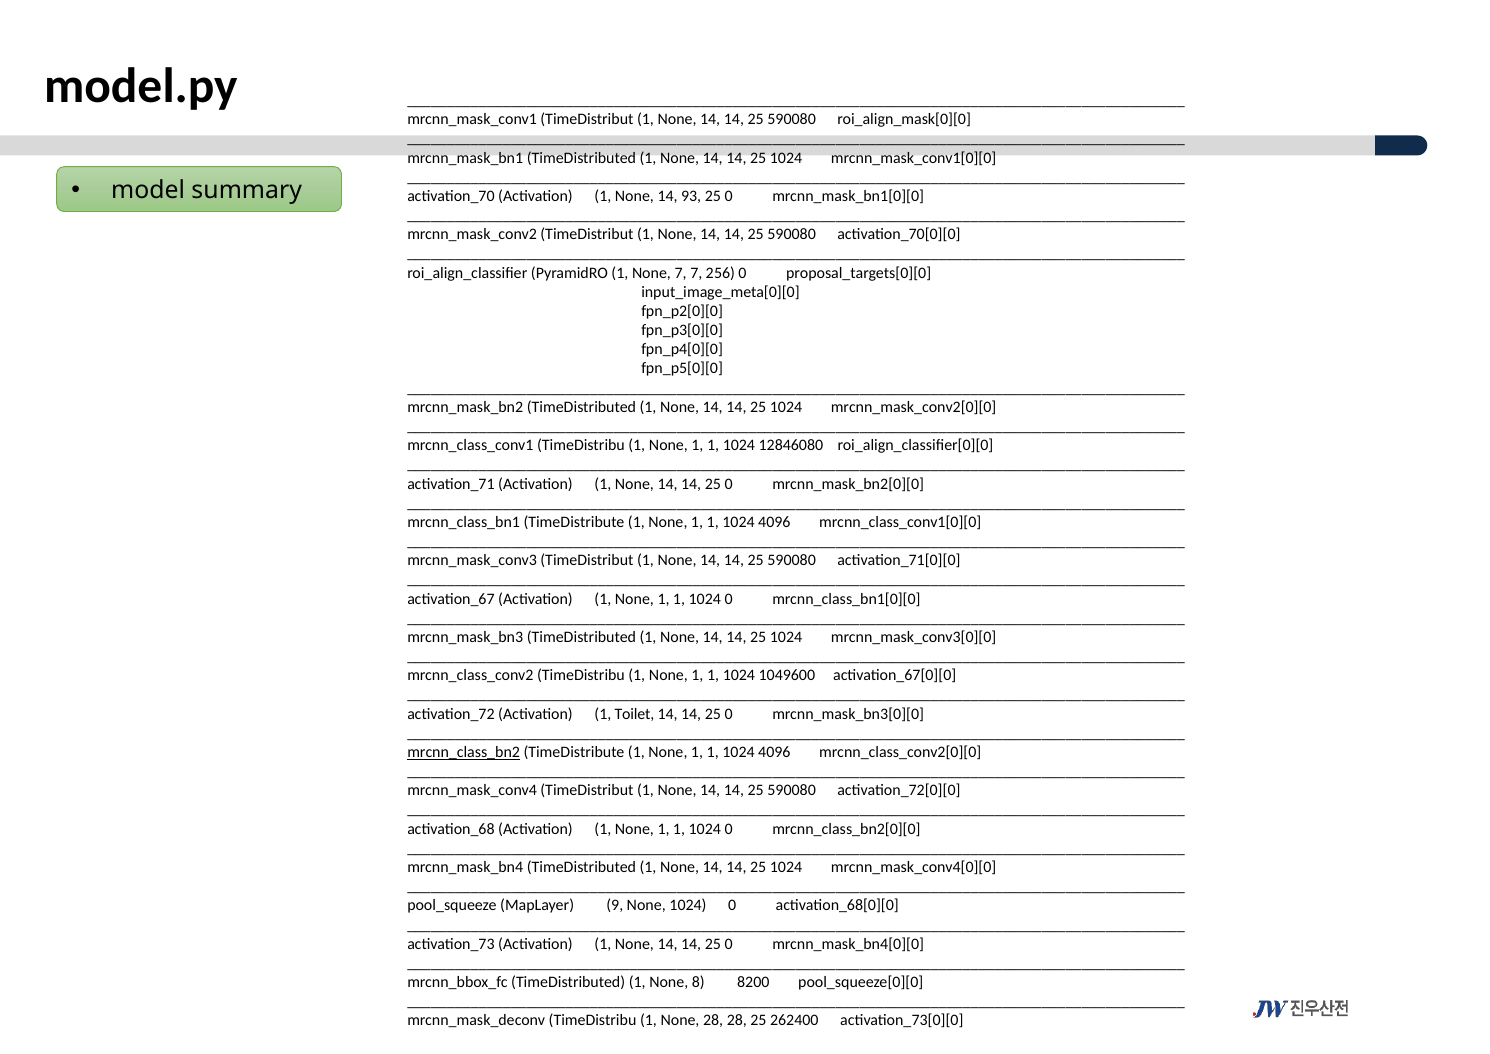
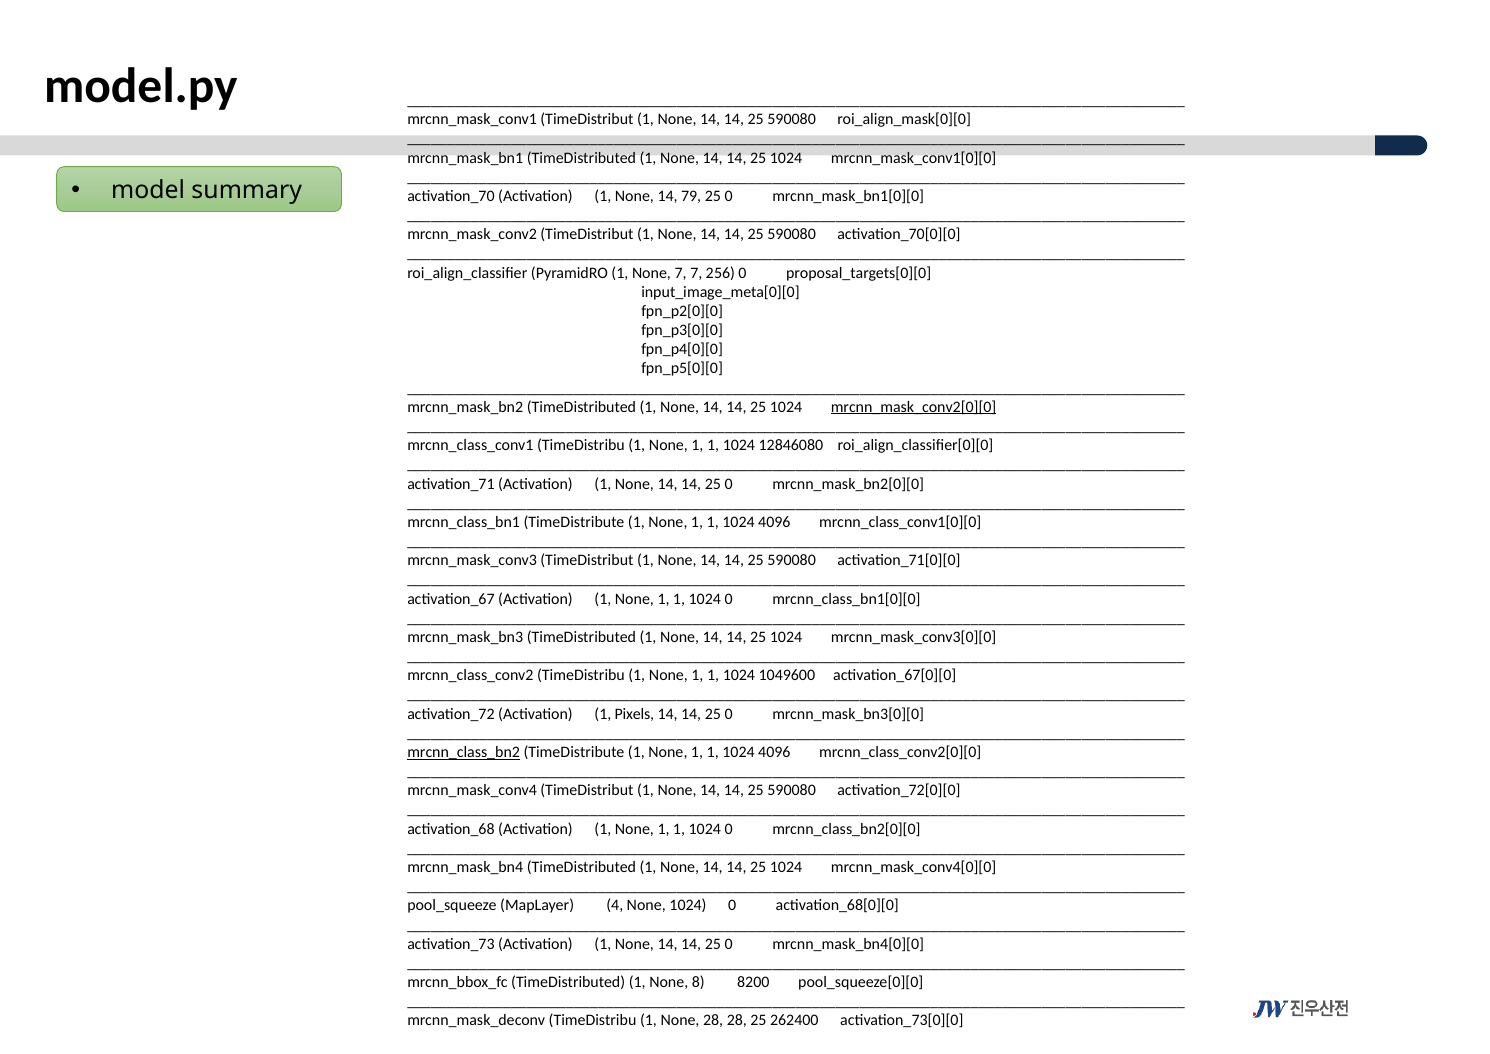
93: 93 -> 79
mrcnn_mask_conv2[0][0 underline: none -> present
Toilet: Toilet -> Pixels
9: 9 -> 4
